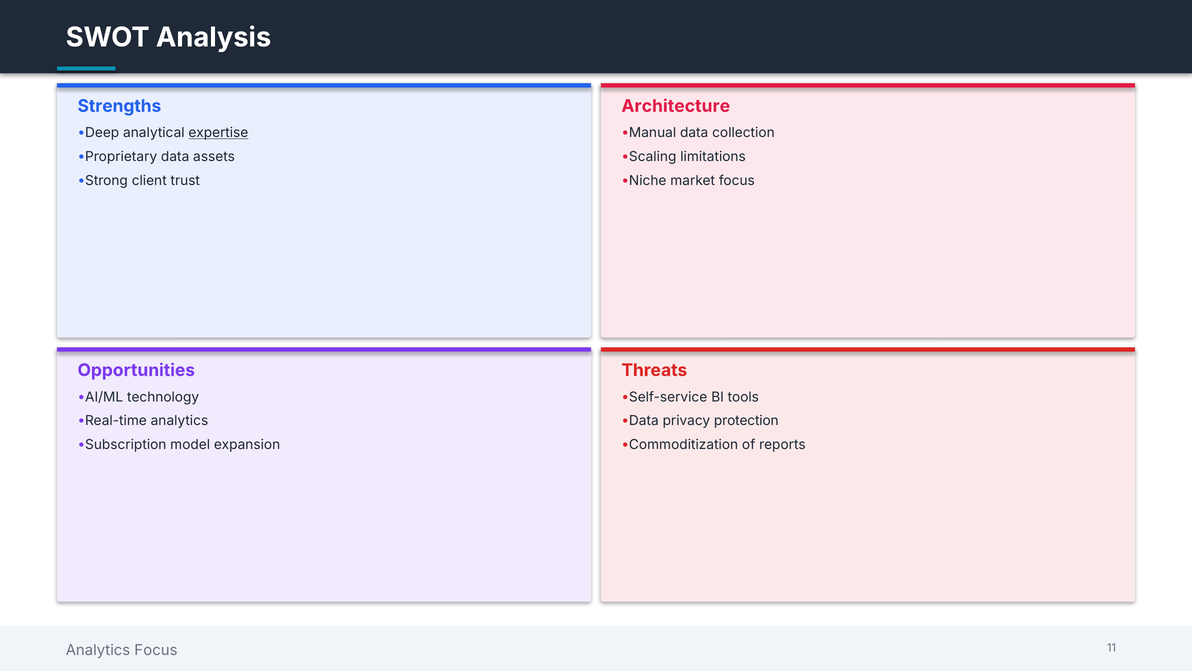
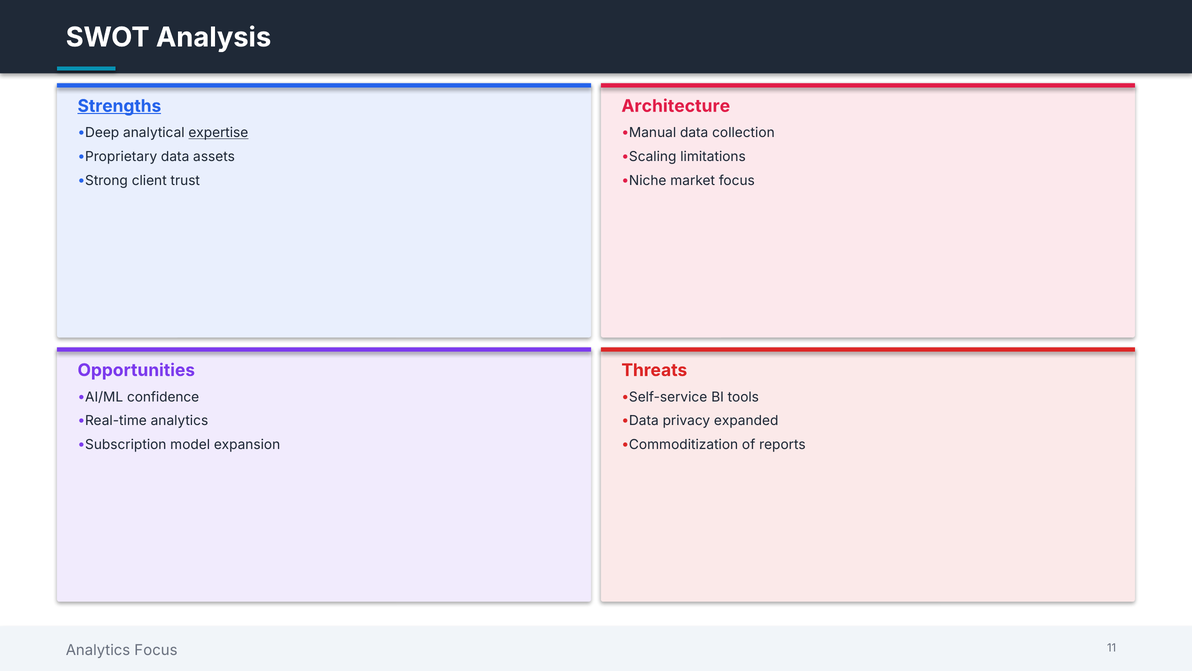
Strengths underline: none -> present
technology: technology -> confidence
protection: protection -> expanded
